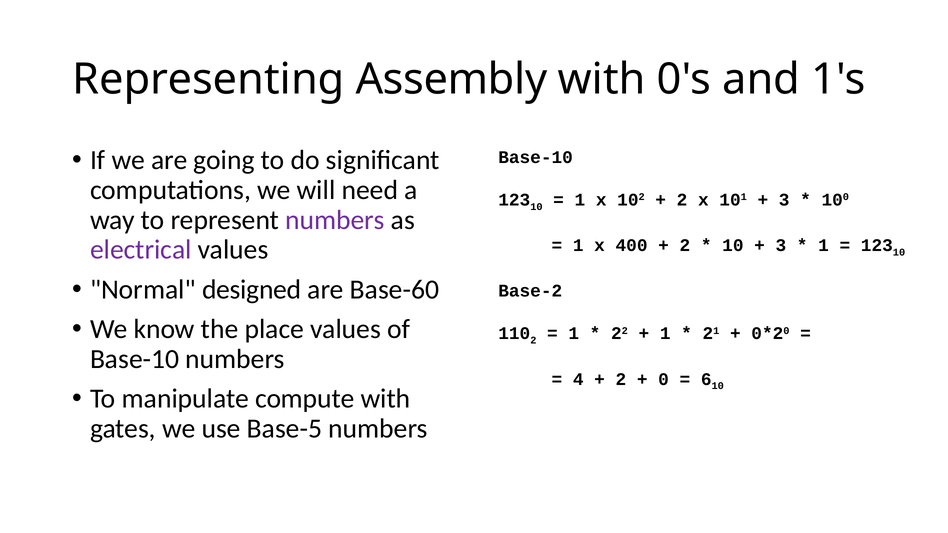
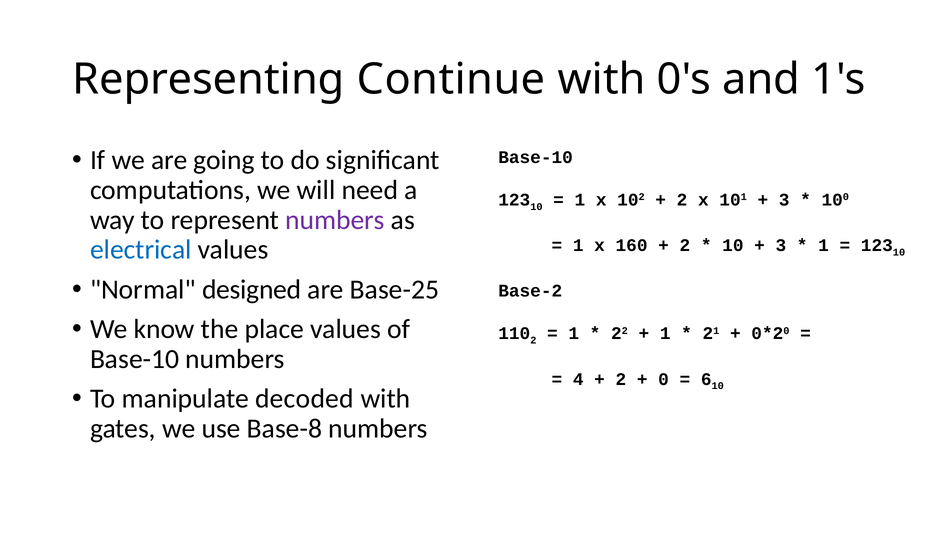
Assembly: Assembly -> Continue
electrical colour: purple -> blue
400: 400 -> 160
Base-60: Base-60 -> Base-25
compute: compute -> decoded
Base-5: Base-5 -> Base-8
